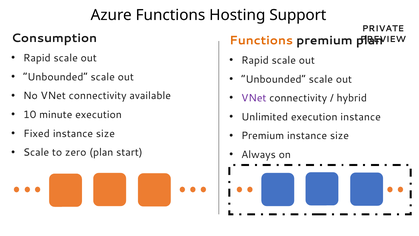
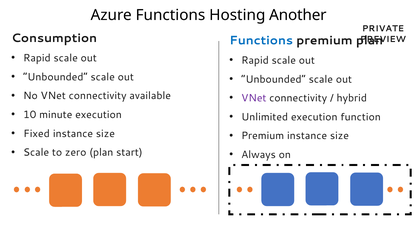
Support: Support -> Another
Functions at (261, 40) colour: orange -> blue
execution instance: instance -> function
